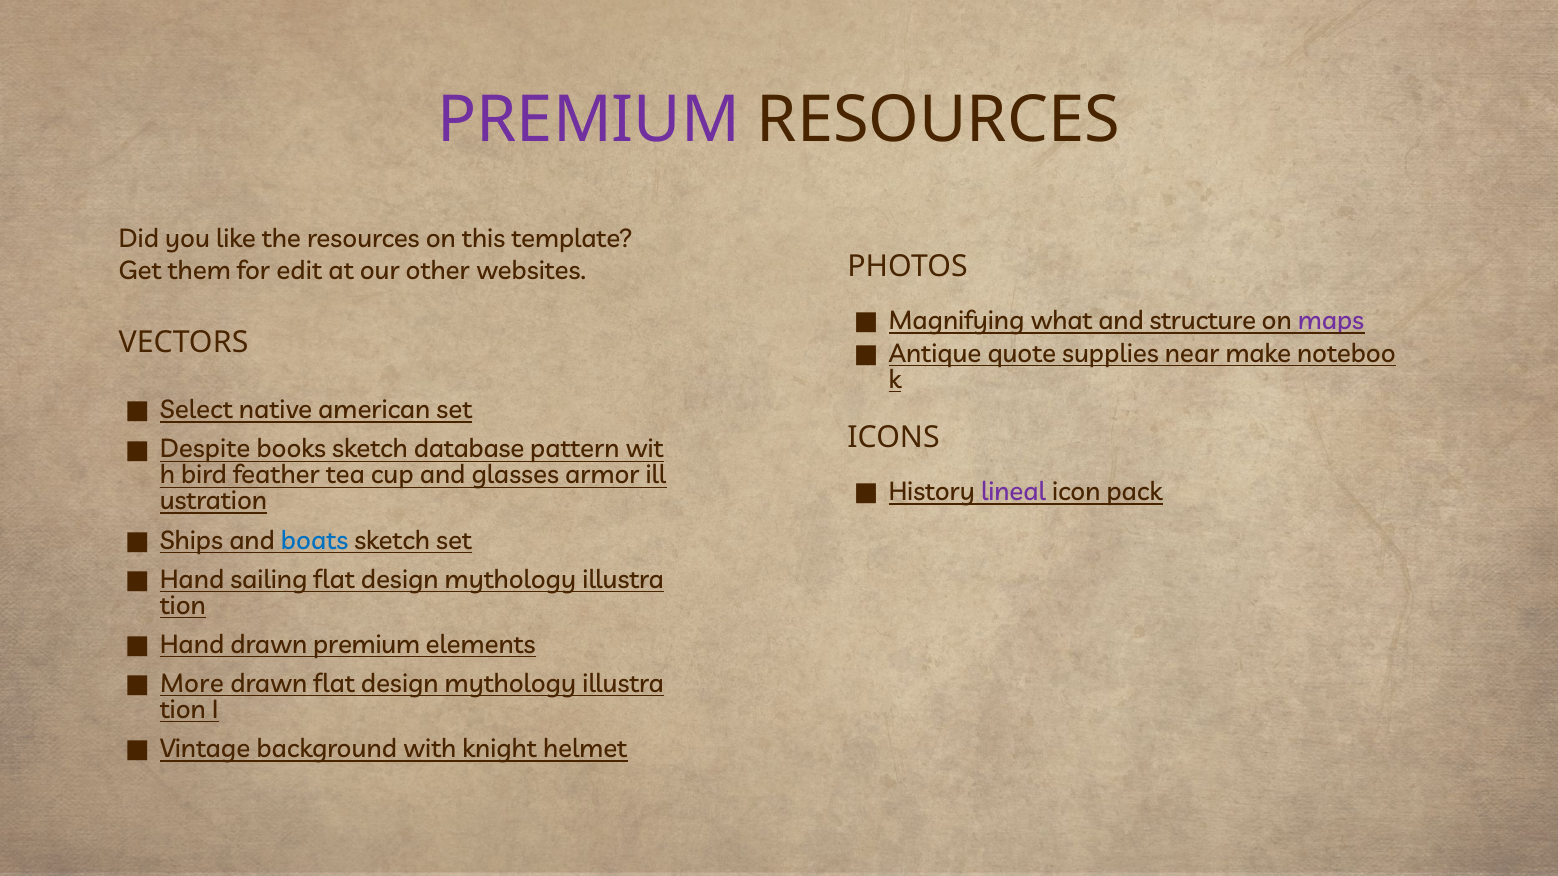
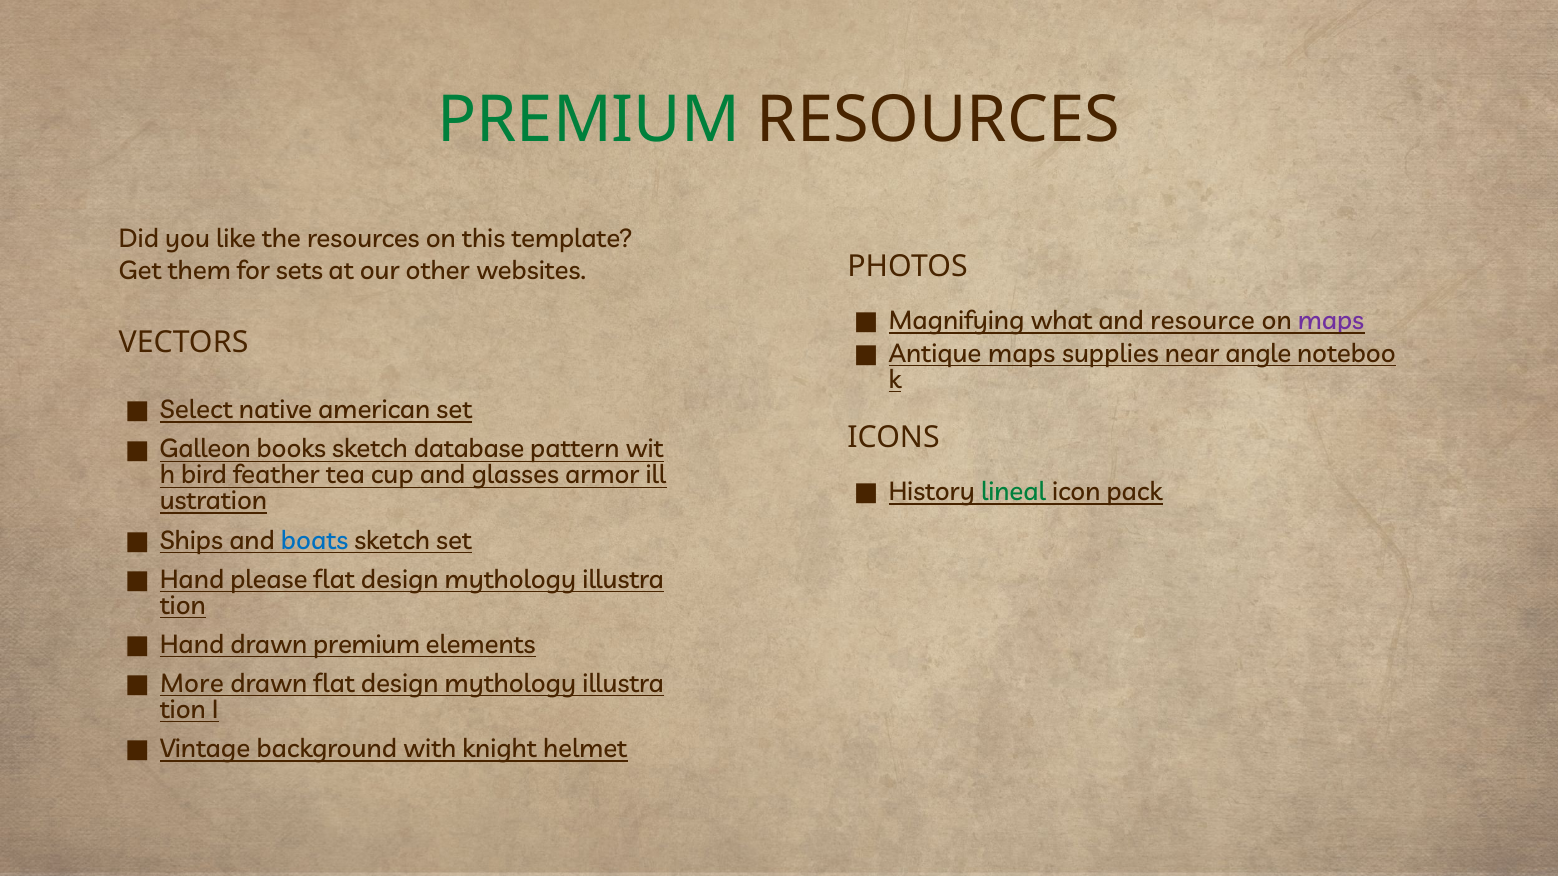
PREMIUM at (589, 120) colour: purple -> green
edit: edit -> sets
structure: structure -> resource
Antique quote: quote -> maps
make: make -> angle
Despite: Despite -> Galleon
lineal colour: purple -> green
sailing: sailing -> please
